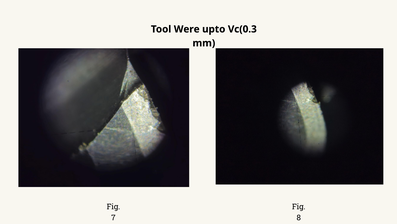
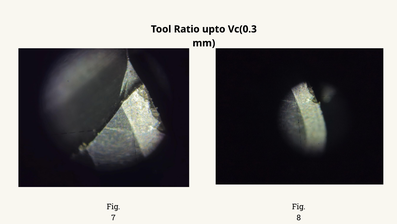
Were: Were -> Ratio
